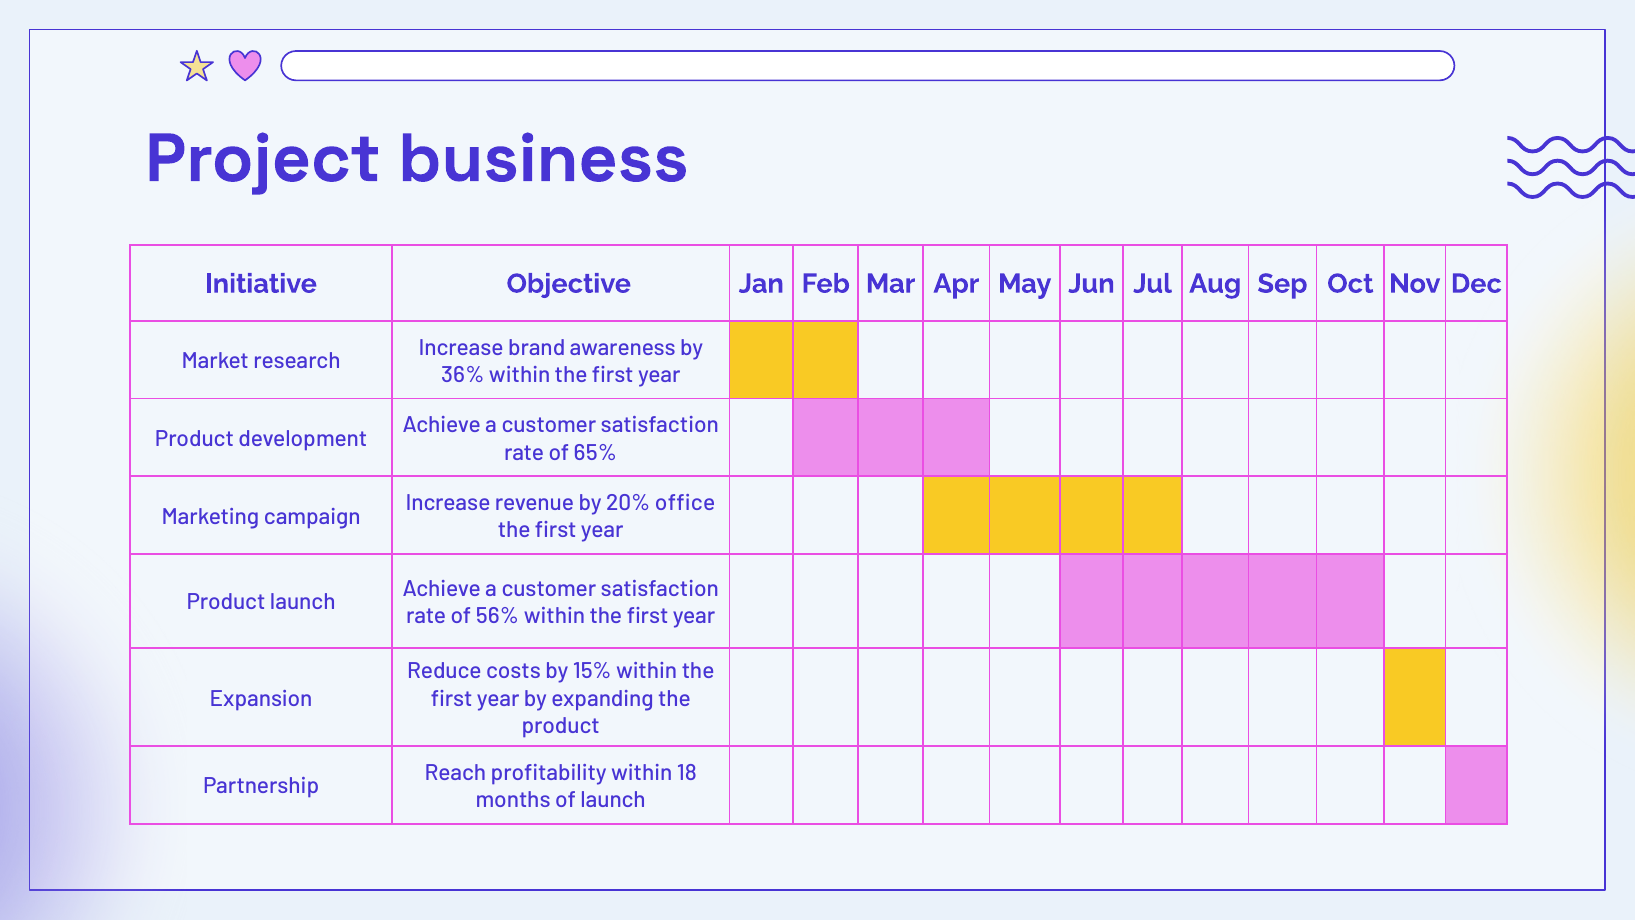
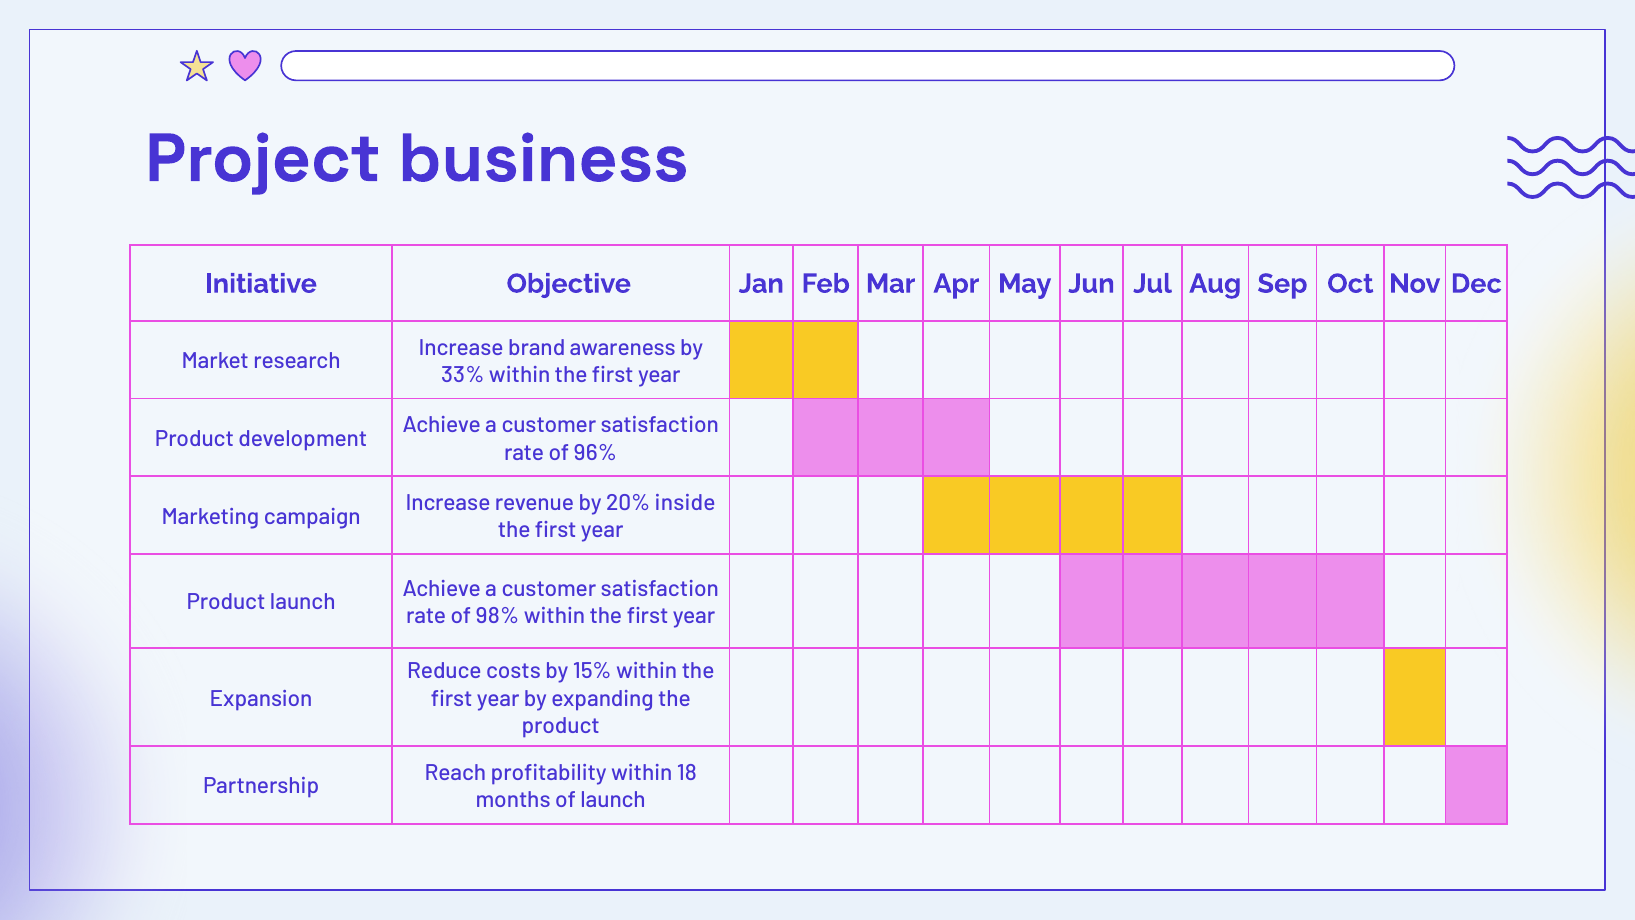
36%: 36% -> 33%
65%: 65% -> 96%
office: office -> inside
56%: 56% -> 98%
